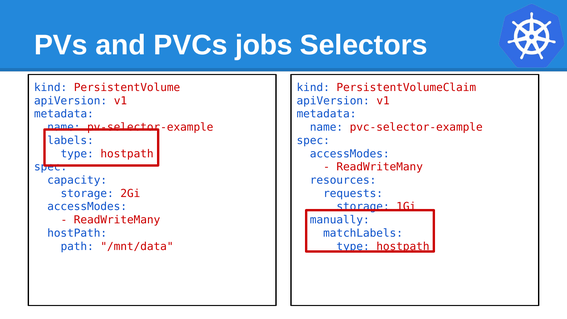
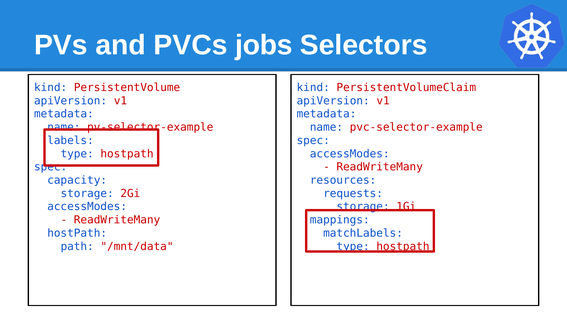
manually: manually -> mappings
